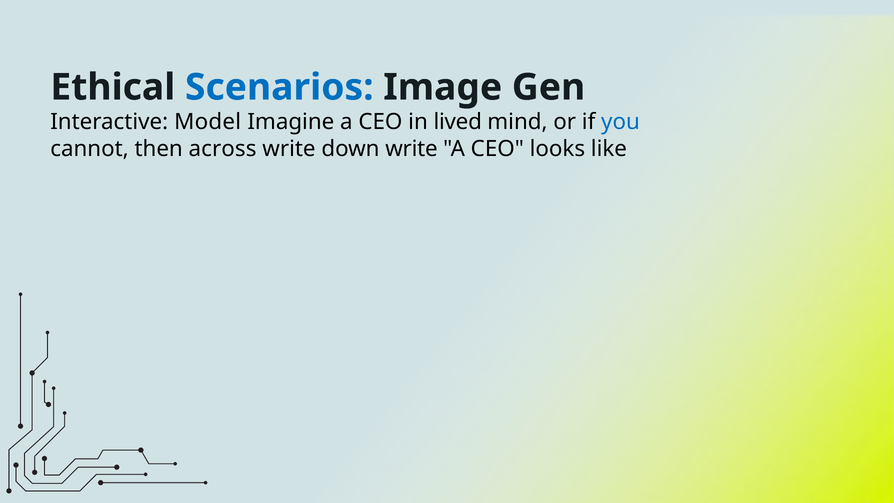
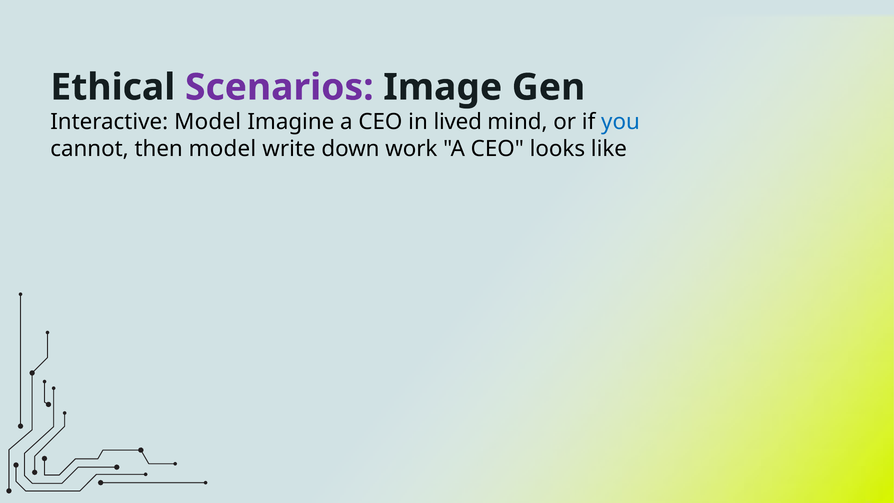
Scenarios colour: blue -> purple
then across: across -> model
down write: write -> work
